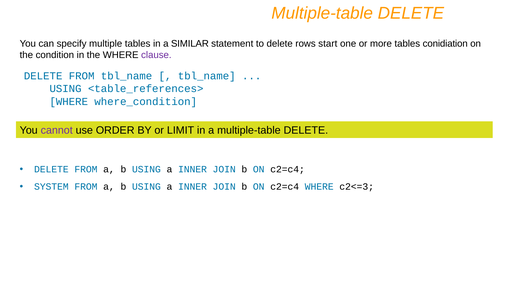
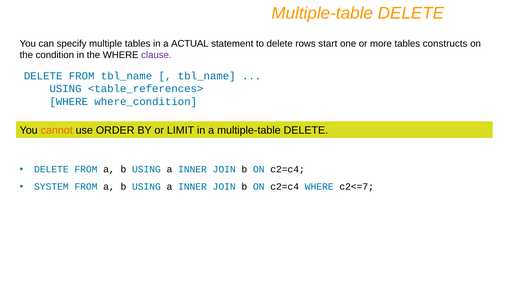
SIMILAR: SIMILAR -> ACTUAL
conidiation: conidiation -> constructs
cannot colour: purple -> orange
c2<=3: c2<=3 -> c2<=7
